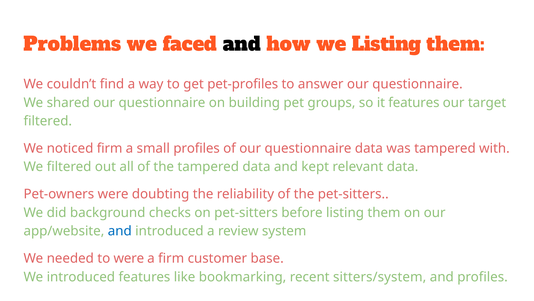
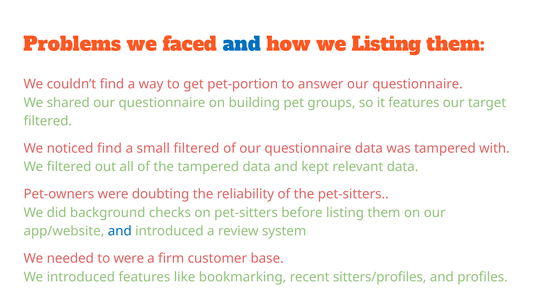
and at (242, 44) colour: black -> blue
pet-profiles: pet-profiles -> pet-portion
noticed firm: firm -> find
small profiles: profiles -> filtered
sitters/system: sitters/system -> sitters/profiles
